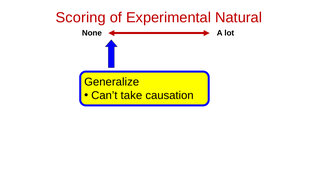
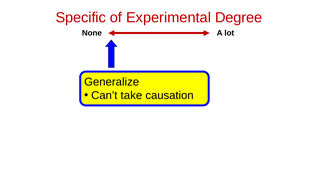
Scoring: Scoring -> Specific
Natural: Natural -> Degree
